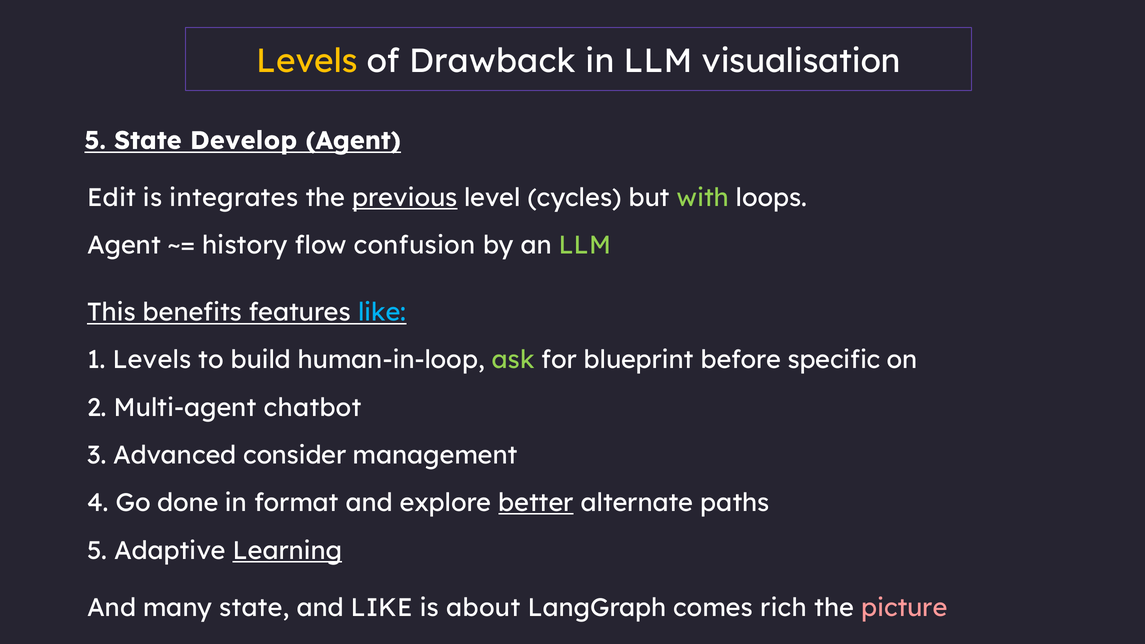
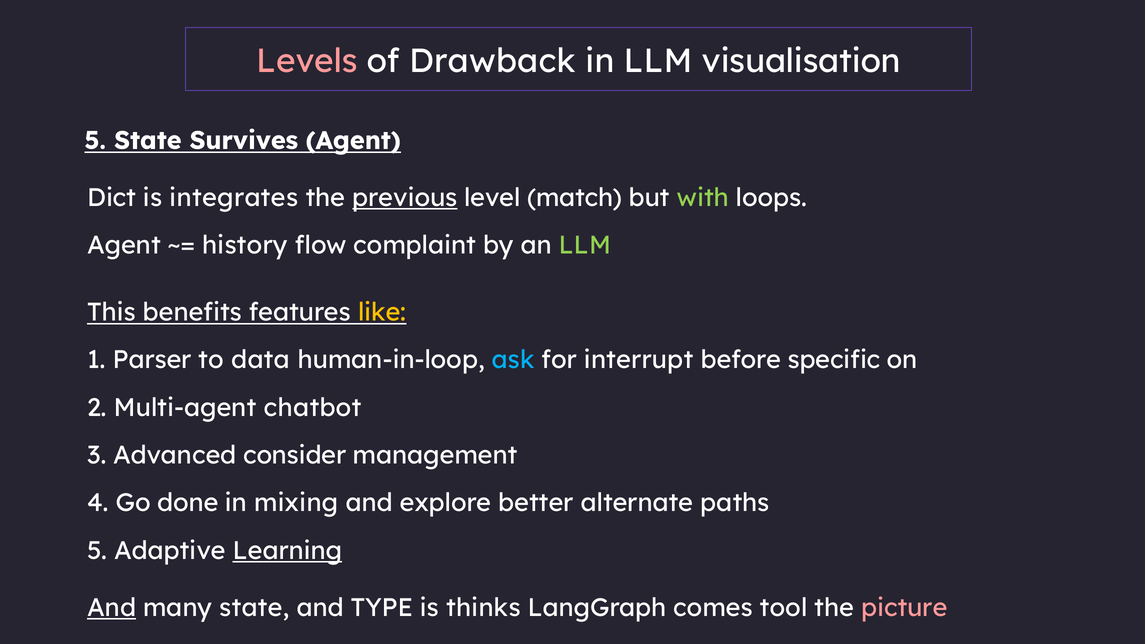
Levels at (307, 61) colour: yellow -> pink
Develop: Develop -> Survives
Edit: Edit -> Dict
cycles: cycles -> match
confusion: confusion -> complaint
like at (382, 312) colour: light blue -> yellow
1 Levels: Levels -> Parser
build: build -> data
ask colour: light green -> light blue
blueprint: blueprint -> interrupt
format: format -> mixing
better underline: present -> none
And at (112, 608) underline: none -> present
and LIKE: LIKE -> TYPE
about: about -> thinks
rich: rich -> tool
